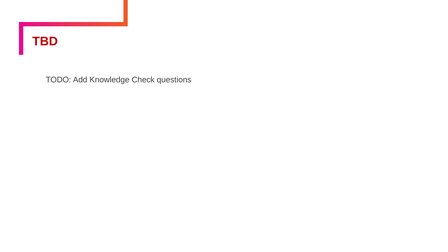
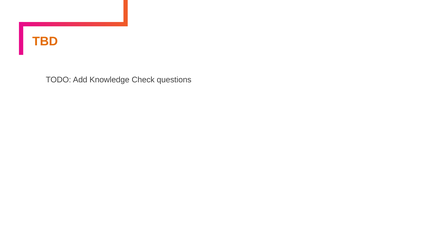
TBD colour: red -> orange
